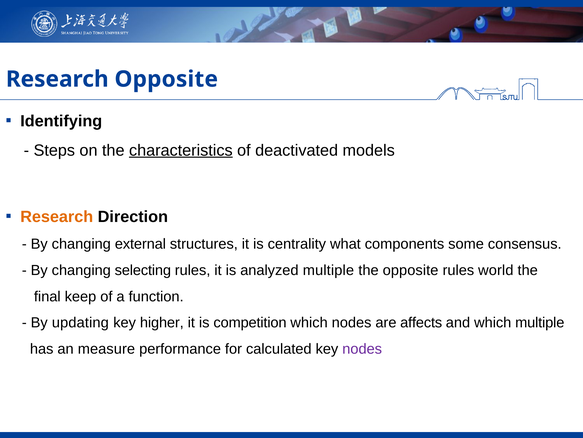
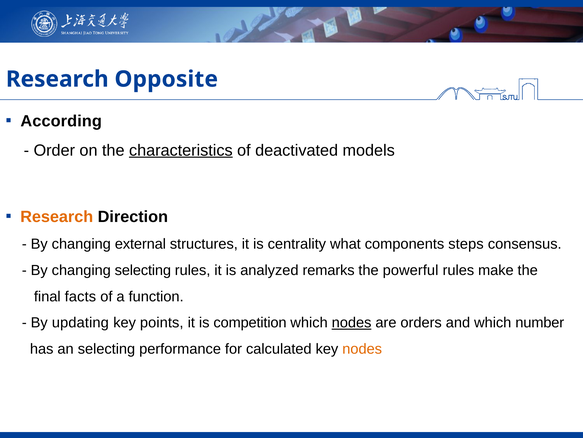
Identifying: Identifying -> According
Steps: Steps -> Order
some: some -> steps
analyzed multiple: multiple -> remarks
the opposite: opposite -> powerful
world: world -> make
keep: keep -> facts
higher: higher -> points
nodes at (352, 322) underline: none -> present
affects: affects -> orders
which multiple: multiple -> number
an measure: measure -> selecting
nodes at (362, 349) colour: purple -> orange
